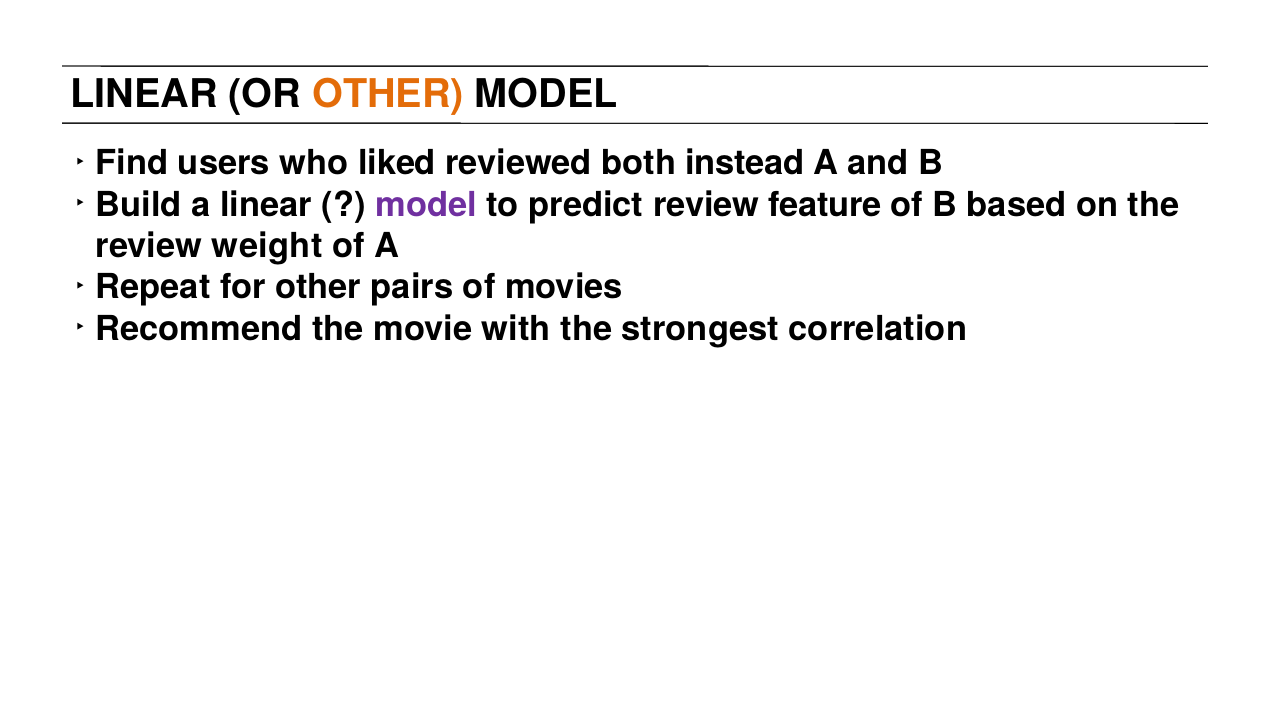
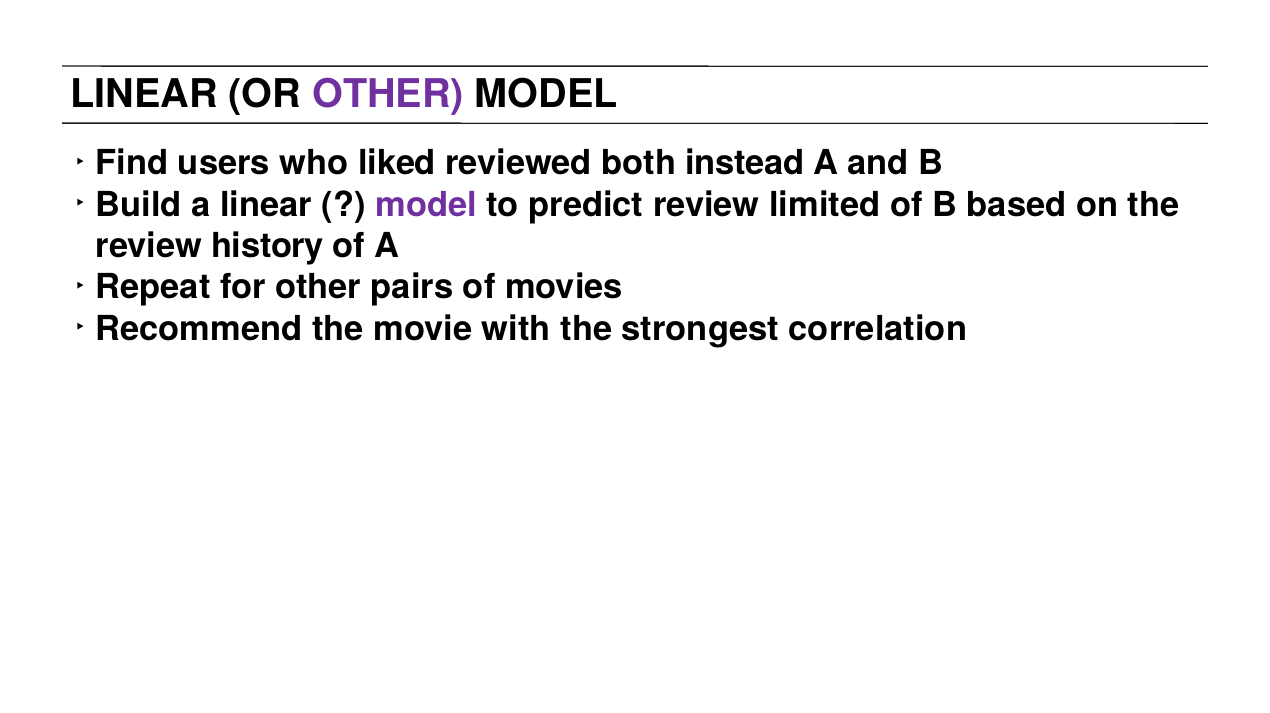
OTHER at (388, 94) colour: orange -> purple
feature: feature -> limited
weight: weight -> history
